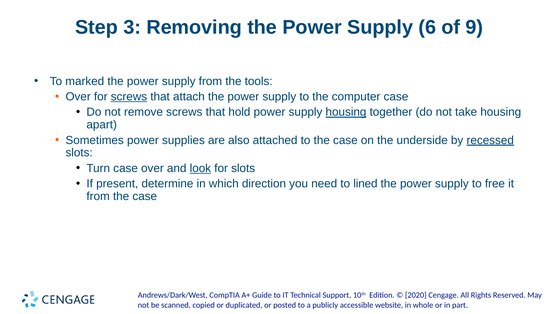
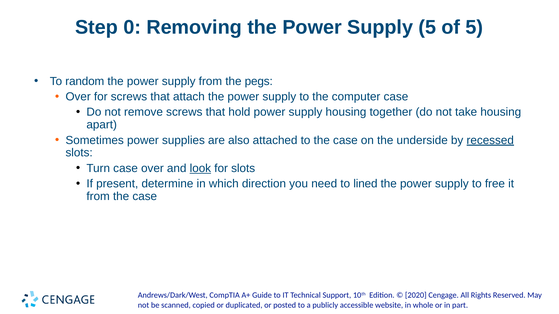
3: 3 -> 0
Supply 6: 6 -> 5
of 9: 9 -> 5
marked: marked -> random
tools: tools -> pegs
screws at (129, 97) underline: present -> none
housing at (346, 112) underline: present -> none
